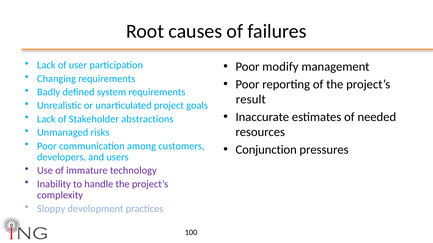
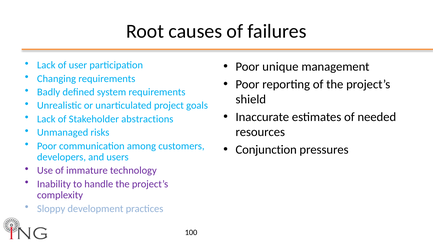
modify: modify -> unique
result: result -> shield
